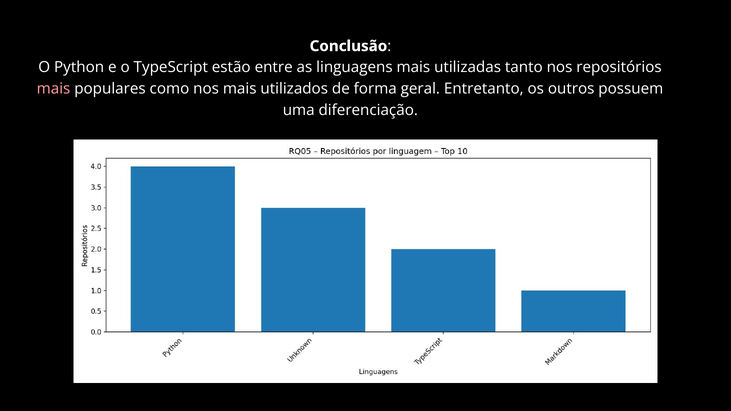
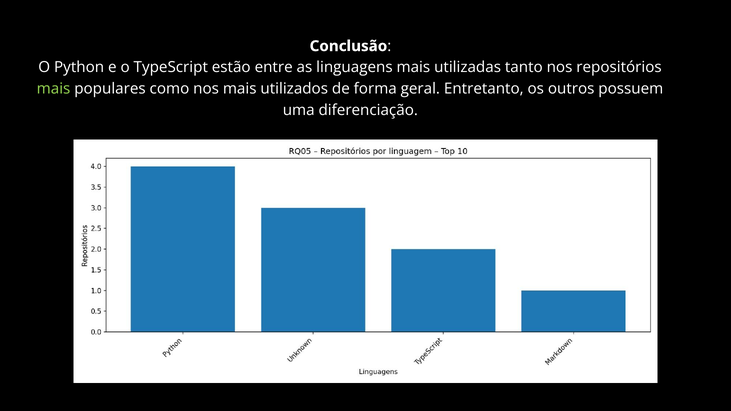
mais at (54, 89) colour: pink -> light green
